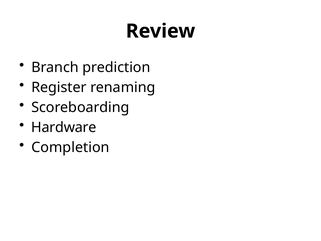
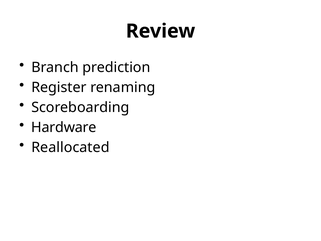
Completion: Completion -> Reallocated
